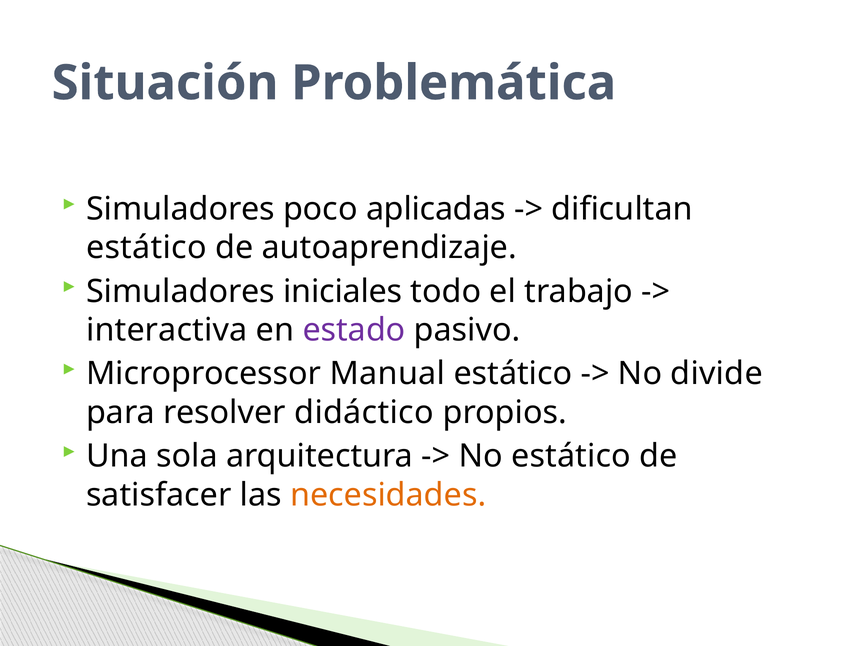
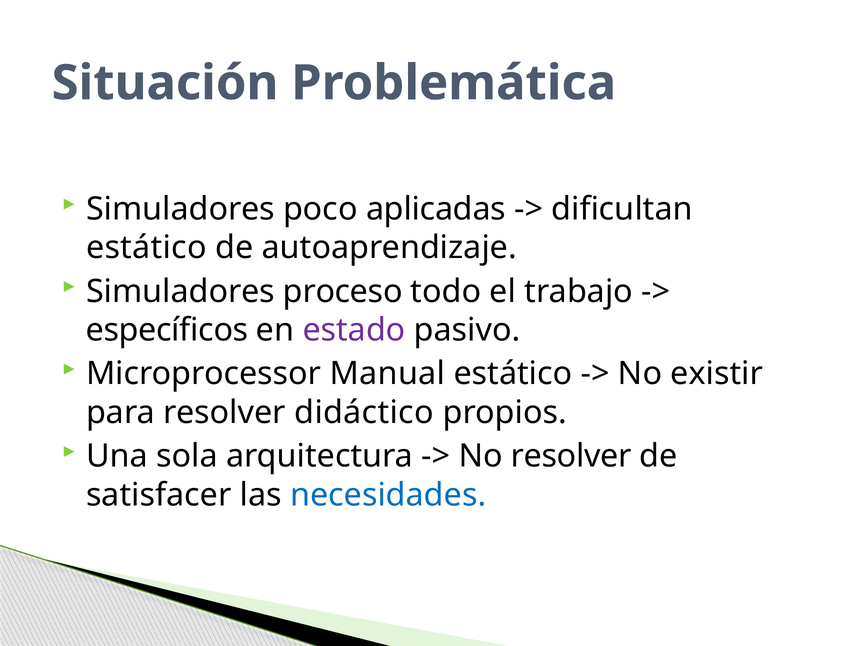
iniciales: iniciales -> proceso
interactiva: interactiva -> específicos
divide: divide -> existir
No estático: estático -> resolver
necesidades colour: orange -> blue
